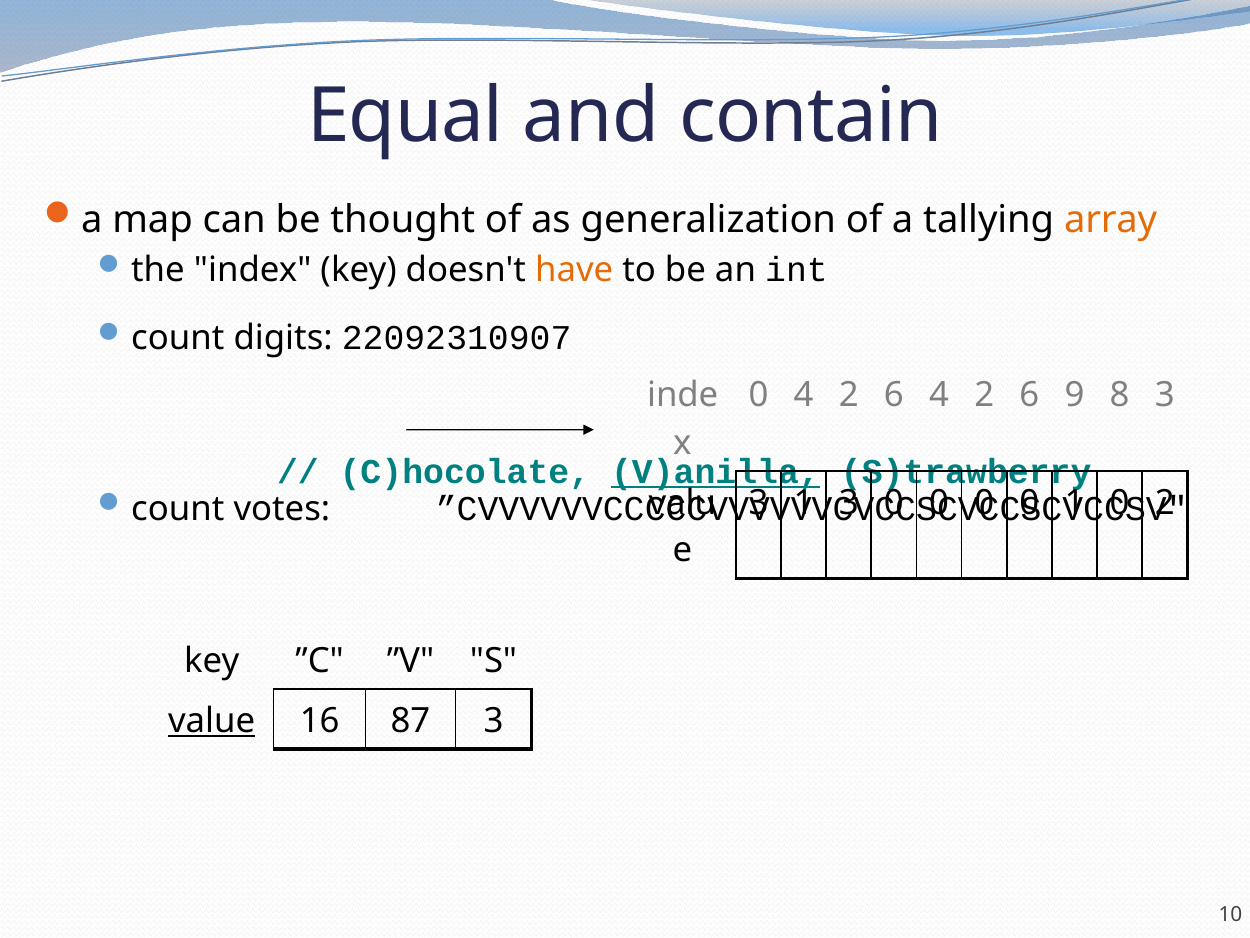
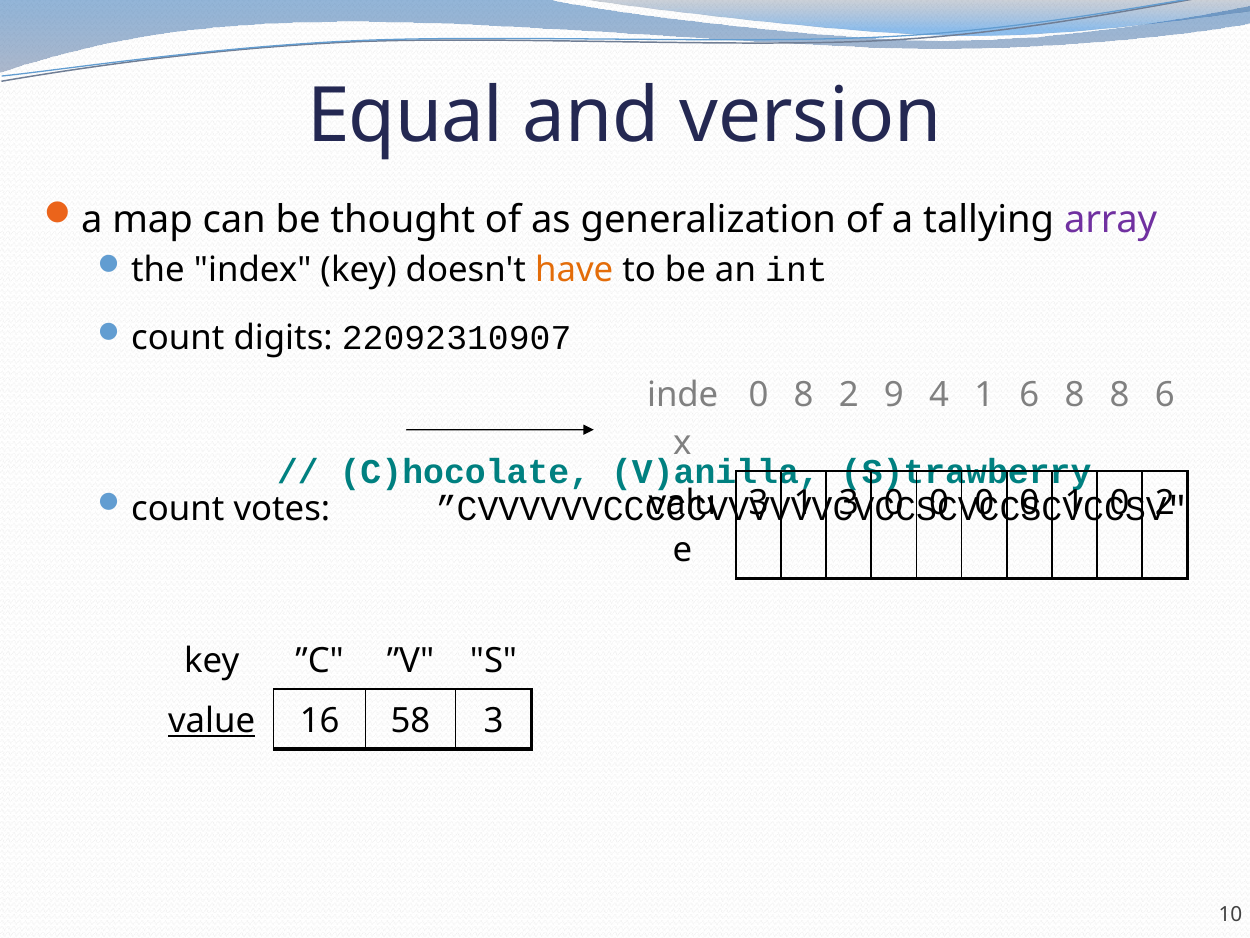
contain: contain -> version
array colour: orange -> purple
0 4: 4 -> 8
6 at (894, 395): 6 -> 9
2 at (984, 395): 2 -> 1
6 9: 9 -> 8
8 3: 3 -> 6
V)anilla underline: present -> none
87: 87 -> 58
